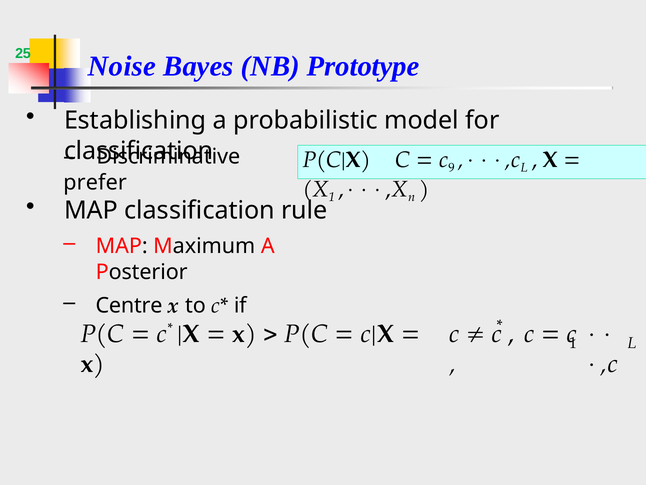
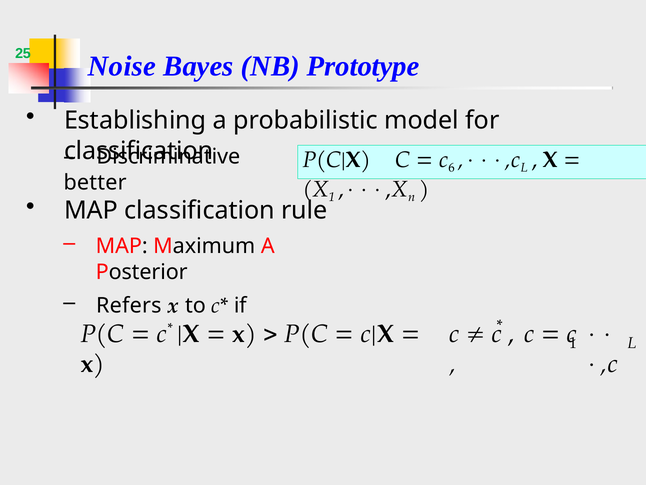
9: 9 -> 6
prefer: prefer -> better
Centre: Centre -> Refers
